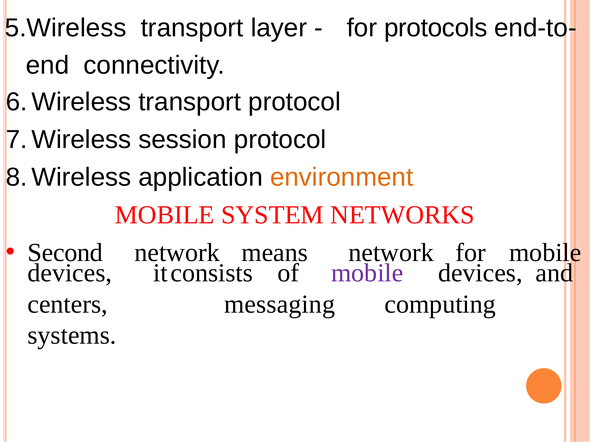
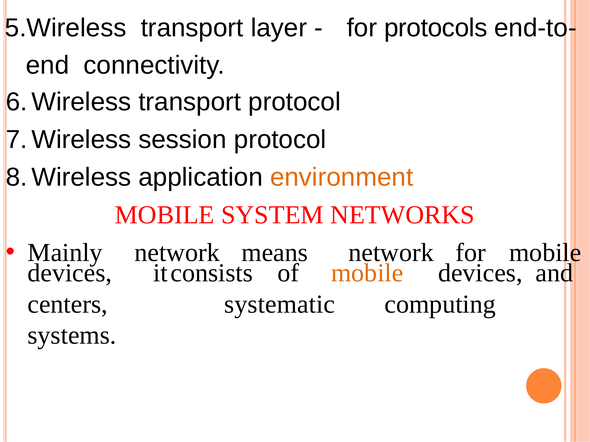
Second: Second -> Mainly
mobile at (367, 273) colour: purple -> orange
messaging: messaging -> systematic
